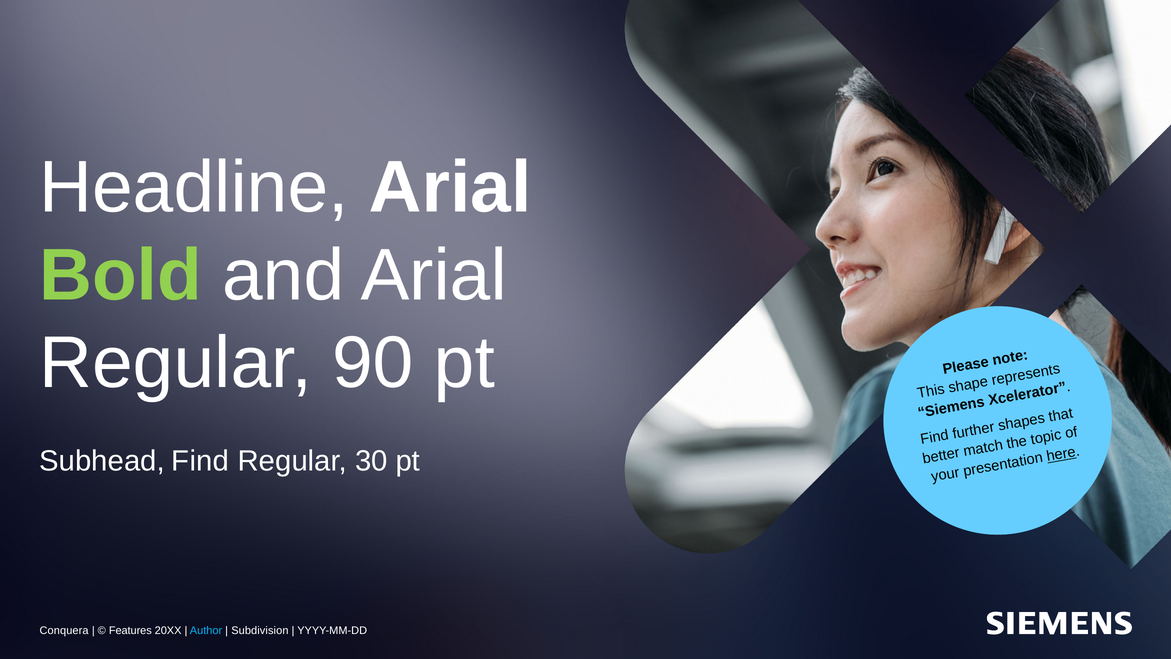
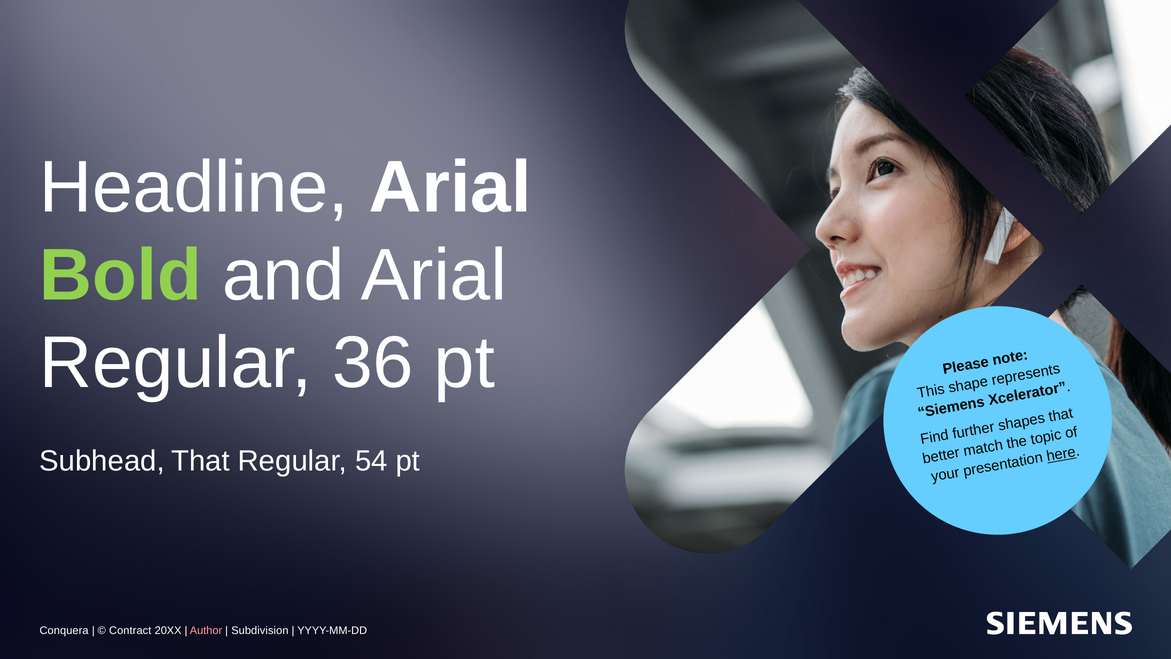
90: 90 -> 36
Subhead Find: Find -> That
30: 30 -> 54
Features: Features -> Contract
Author colour: light blue -> pink
